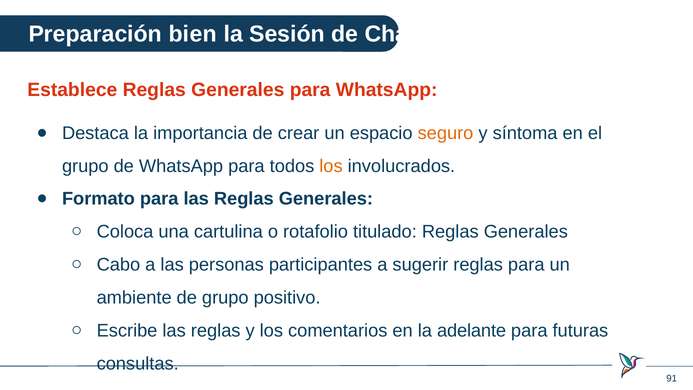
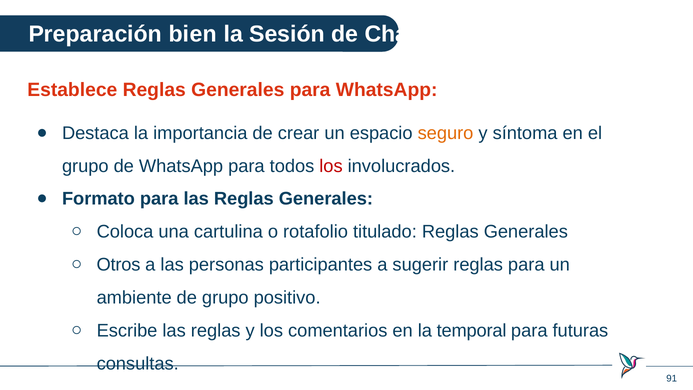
los at (331, 166) colour: orange -> red
Cabo: Cabo -> Otros
adelante: adelante -> temporal
